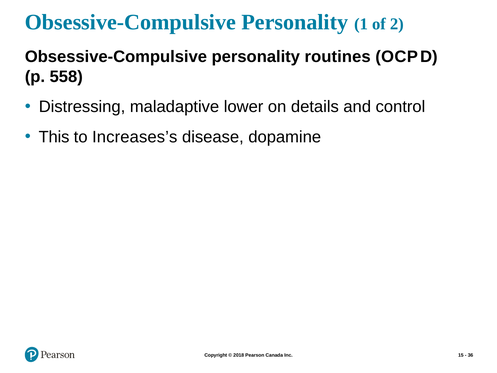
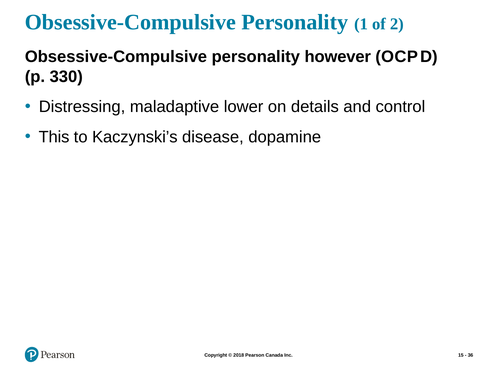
routines: routines -> however
558: 558 -> 330
Increases’s: Increases’s -> Kaczynski’s
